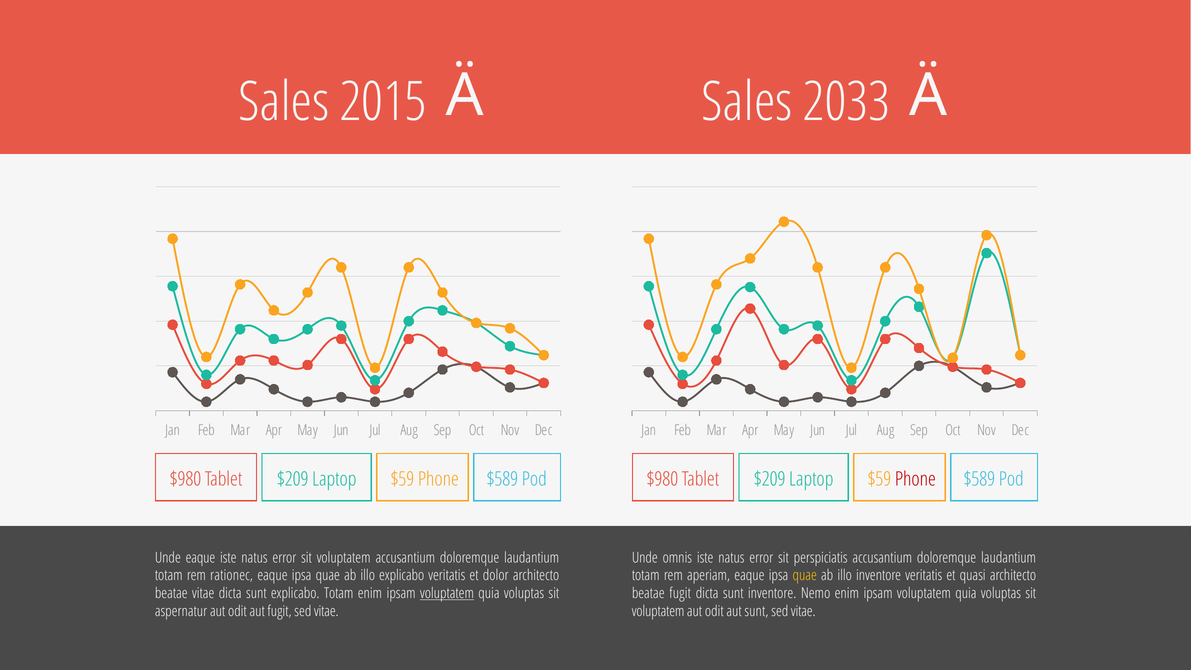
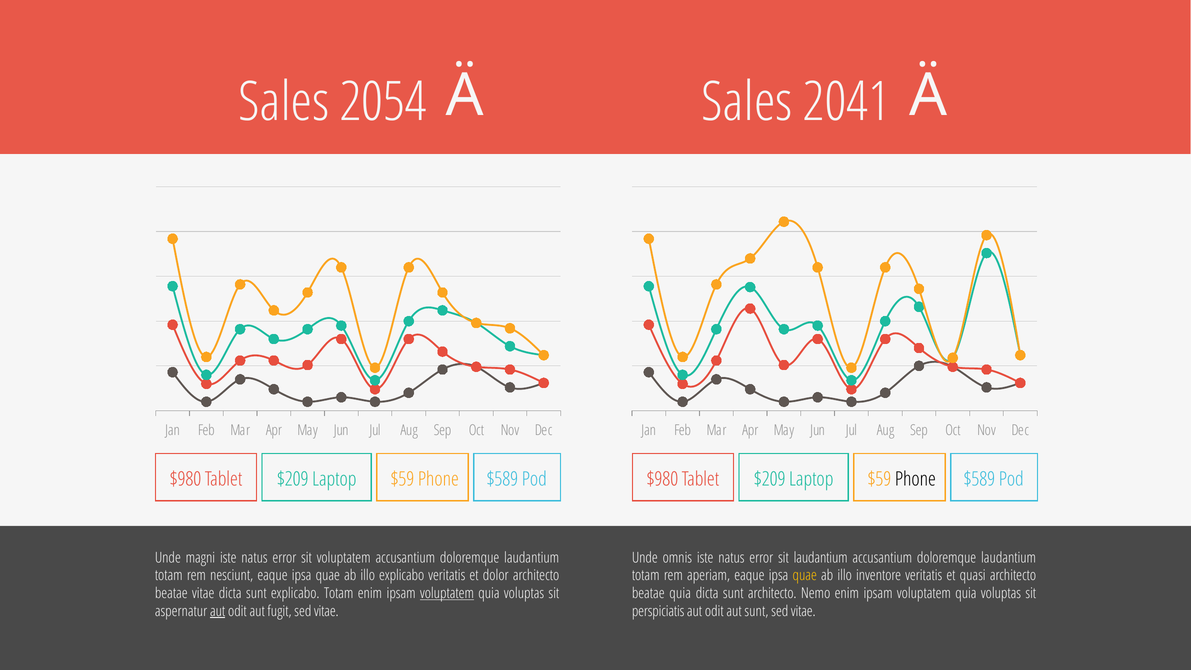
2015: 2015 -> 2054
2033: 2033 -> 2041
Phone at (915, 479) colour: red -> black
Unde eaque: eaque -> magni
sit perspiciatis: perspiciatis -> laudantium
rationec: rationec -> nesciunt
beatae fugit: fugit -> quia
sunt inventore: inventore -> architecto
aut at (218, 611) underline: none -> present
voluptatem at (658, 611): voluptatem -> perspiciatis
